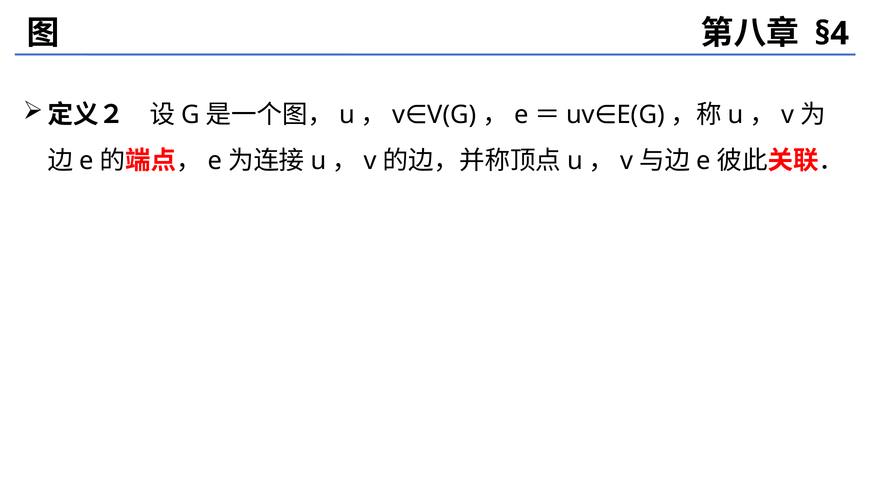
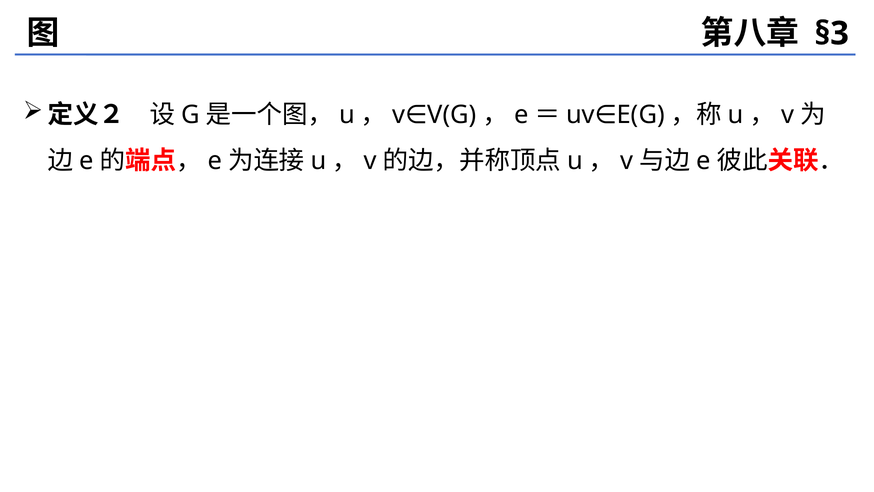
§4: §4 -> §3
